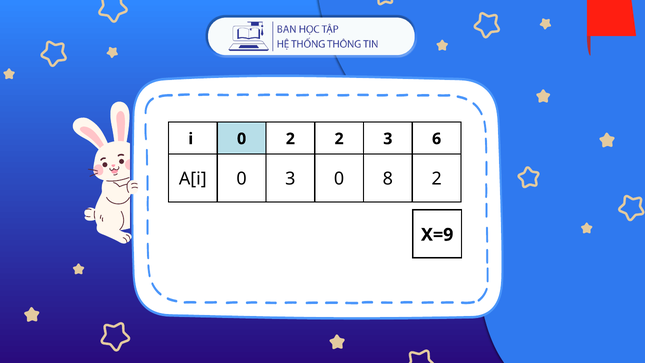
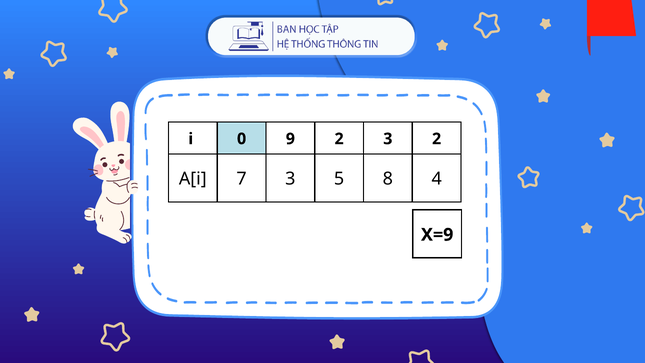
0 2: 2 -> 9
3 6: 6 -> 2
A[i 0: 0 -> 7
3 0: 0 -> 5
8 2: 2 -> 4
